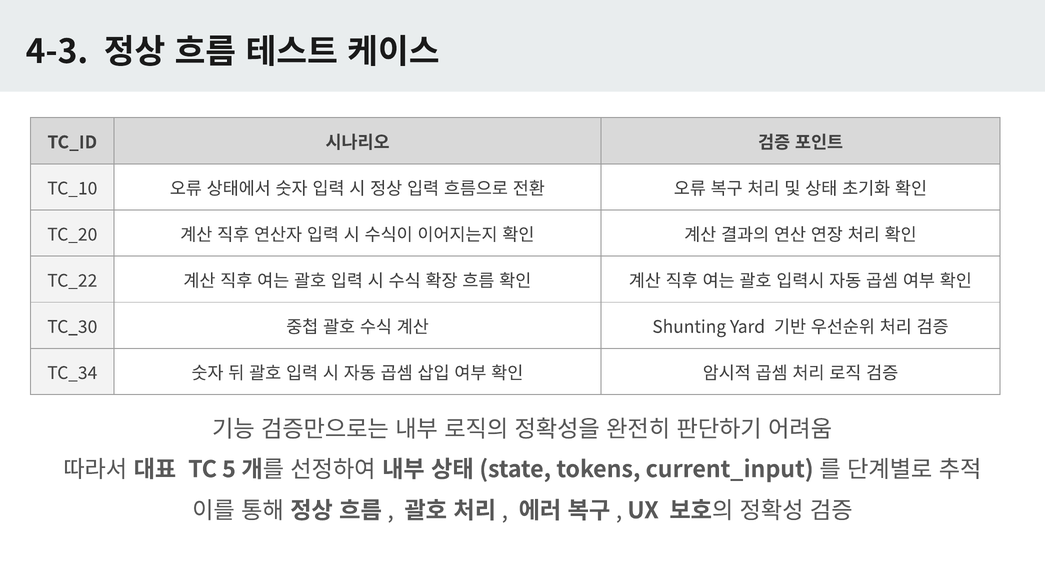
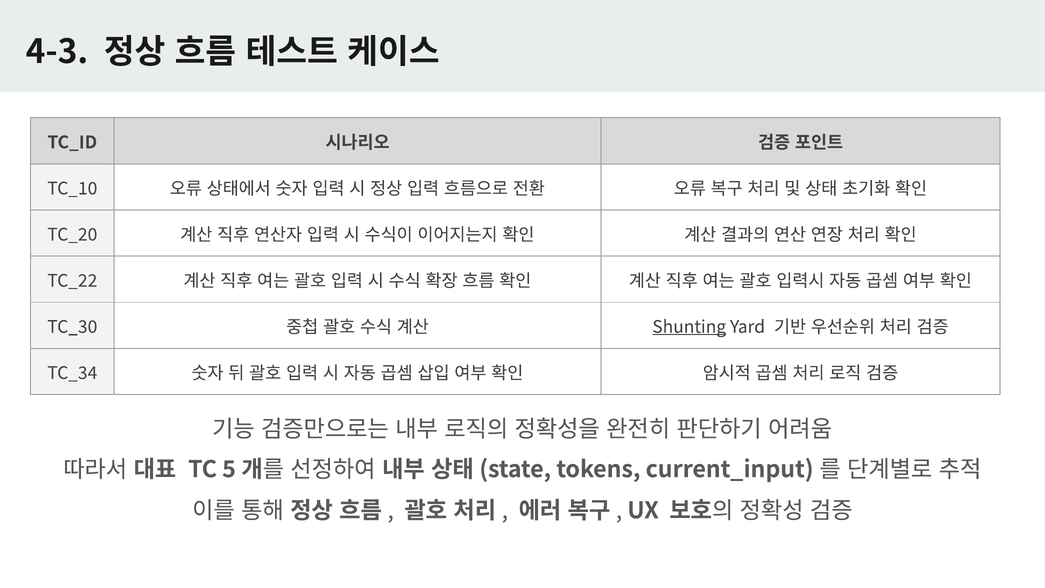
Shunting underline: none -> present
